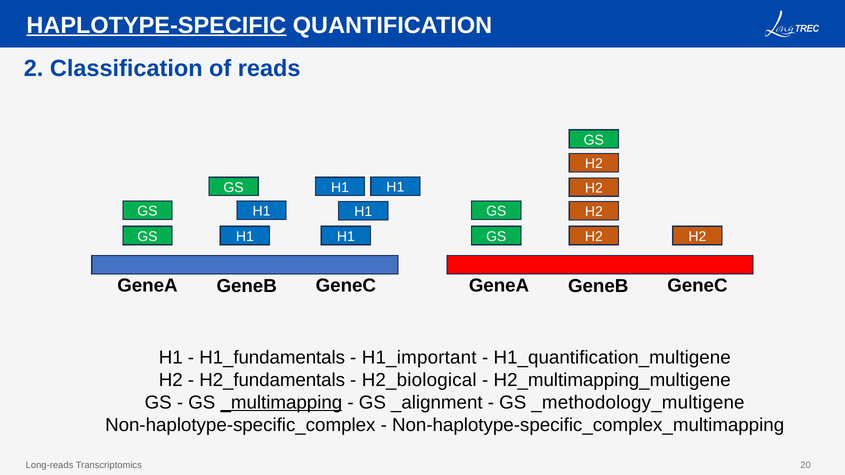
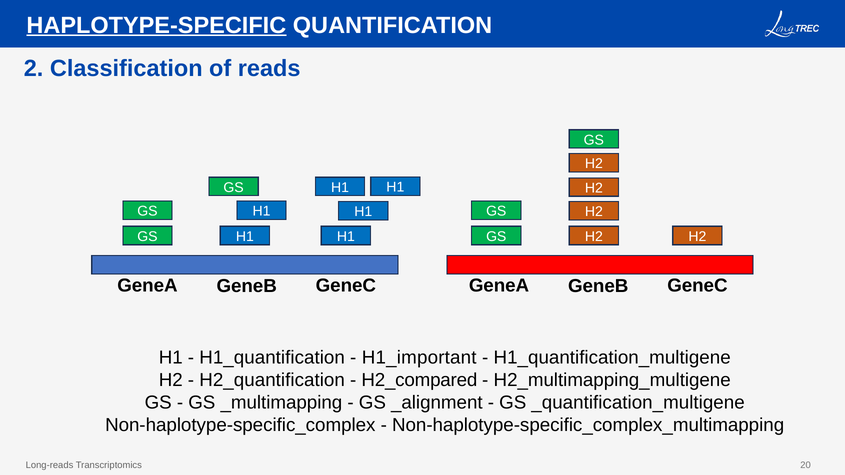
H1_fundamentals: H1_fundamentals -> H1_quantification
H2_fundamentals: H2_fundamentals -> H2_quantification
H2_biological: H2_biological -> H2_compared
_multimapping underline: present -> none
_methodology_multigene: _methodology_multigene -> _quantification_multigene
